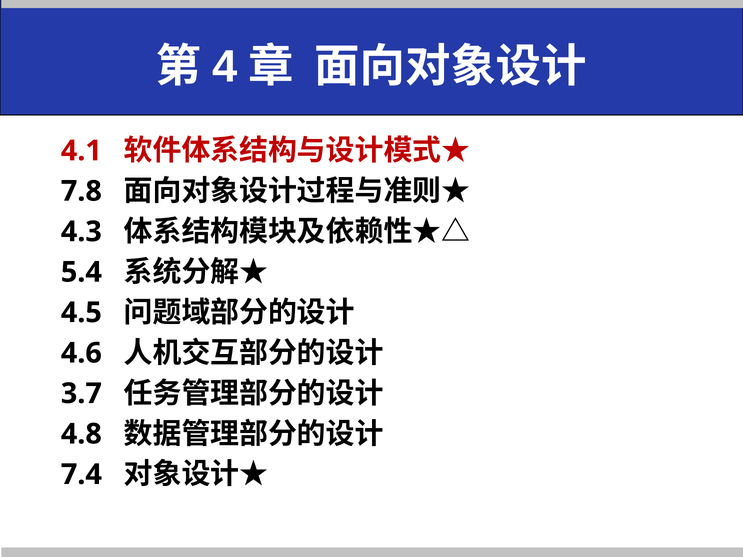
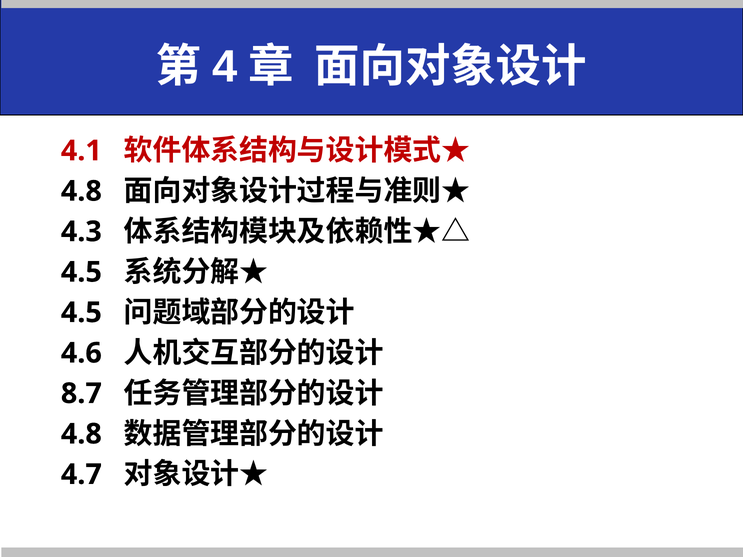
7.8 at (81, 191): 7.8 -> 4.8
5.4 at (81, 272): 5.4 -> 4.5
3.7: 3.7 -> 8.7
7.4: 7.4 -> 4.7
